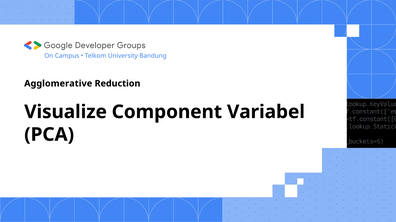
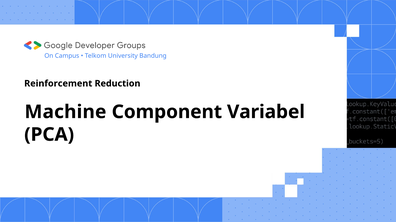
Agglomerative: Agglomerative -> Reinforcement
Visualize: Visualize -> Machine
